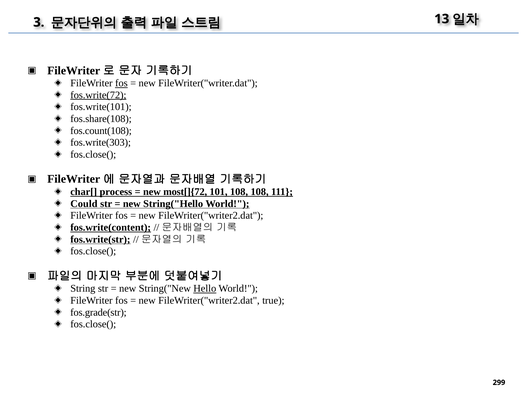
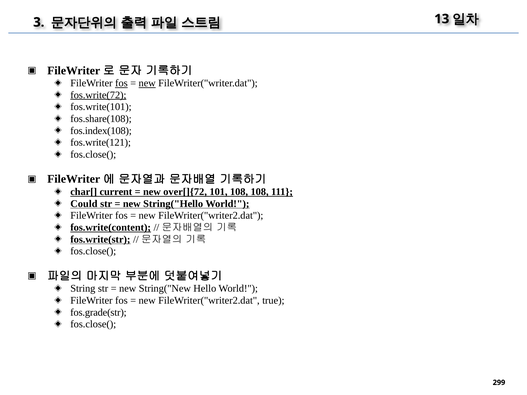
new at (147, 83) underline: none -> present
fos.count(108: fos.count(108 -> fos.index(108
fos.write(303: fos.write(303 -> fos.write(121
process: process -> current
most[]{72: most[]{72 -> over[]{72
Hello underline: present -> none
